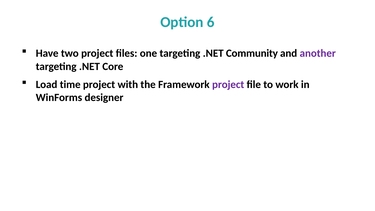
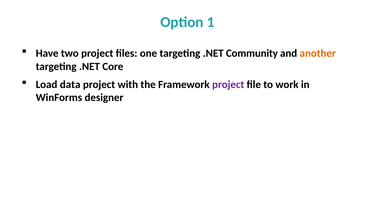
6: 6 -> 1
another colour: purple -> orange
time: time -> data
